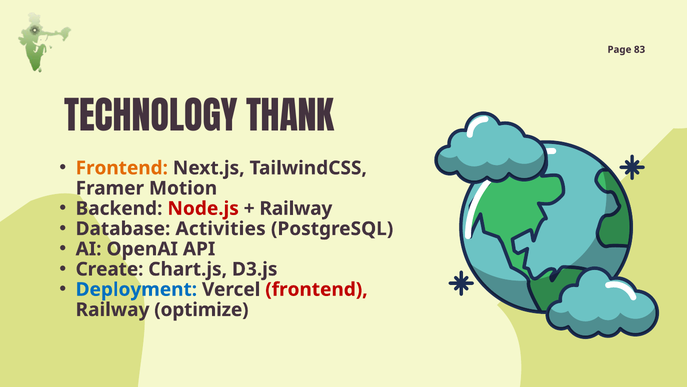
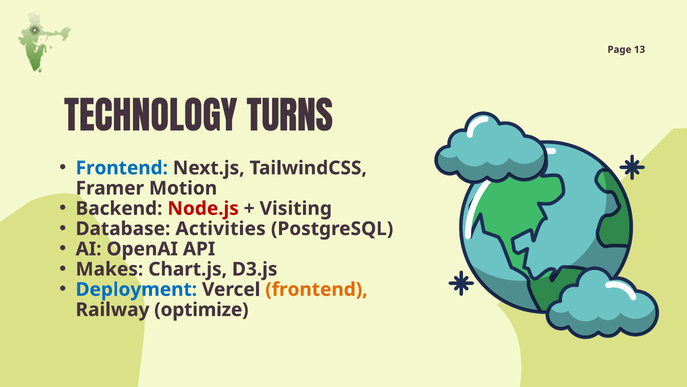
83: 83 -> 13
THANK: THANK -> TURNS
Frontend at (122, 168) colour: orange -> blue
Railway at (296, 208): Railway -> Visiting
Create: Create -> Makes
frontend at (316, 289) colour: red -> orange
